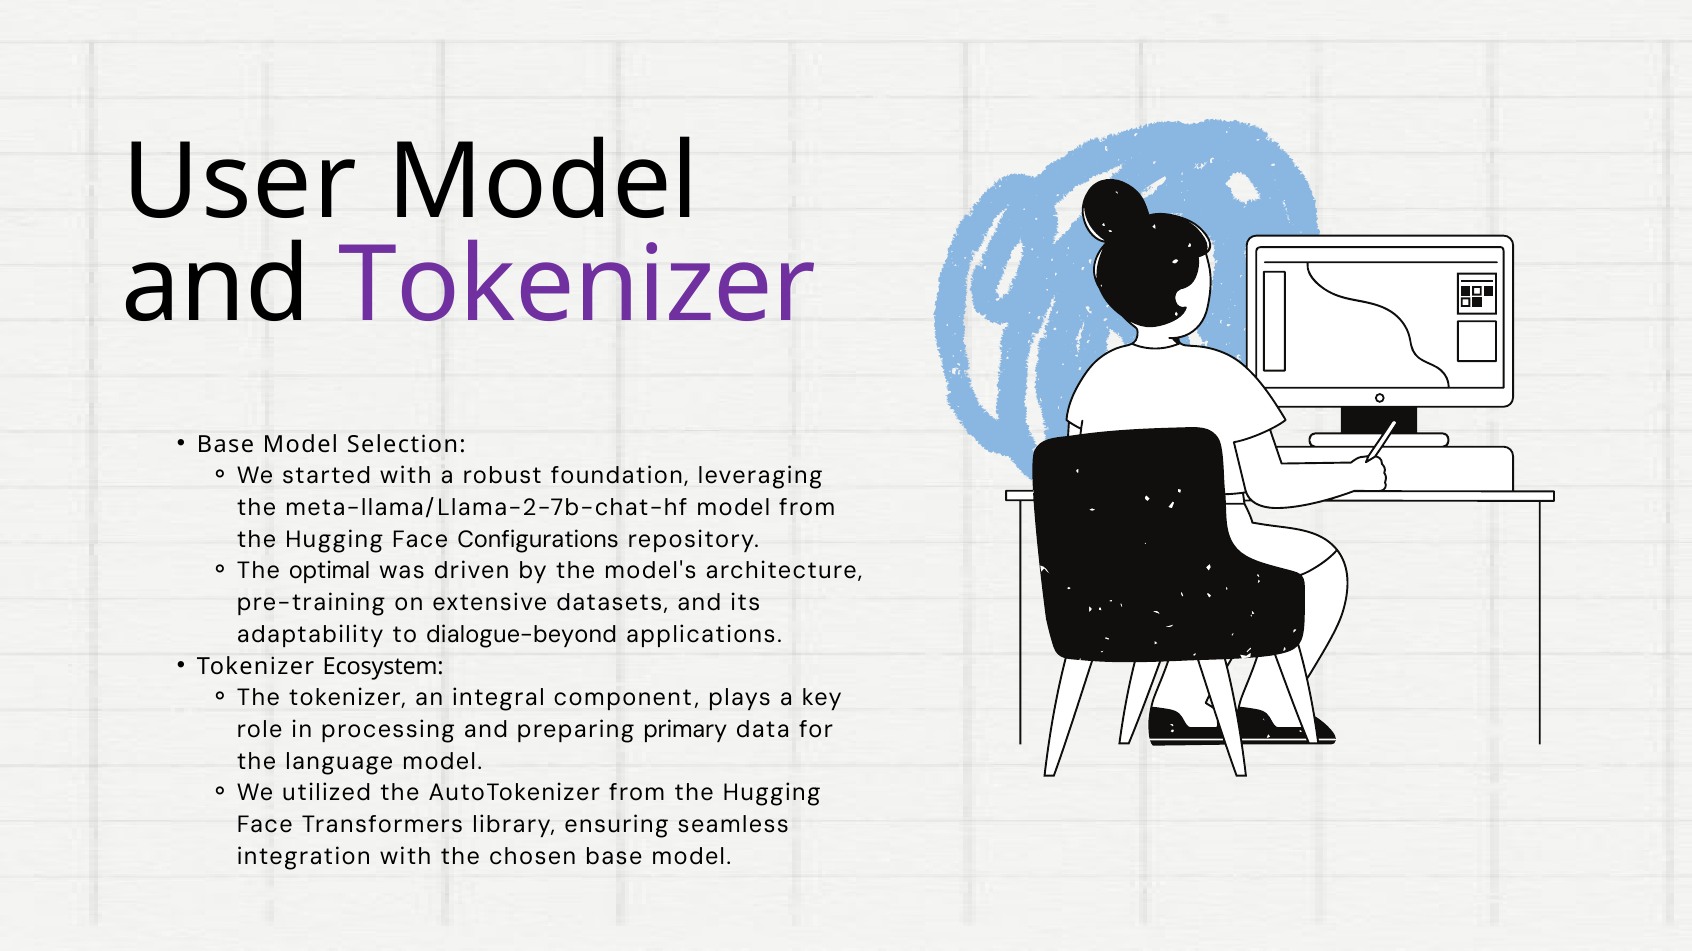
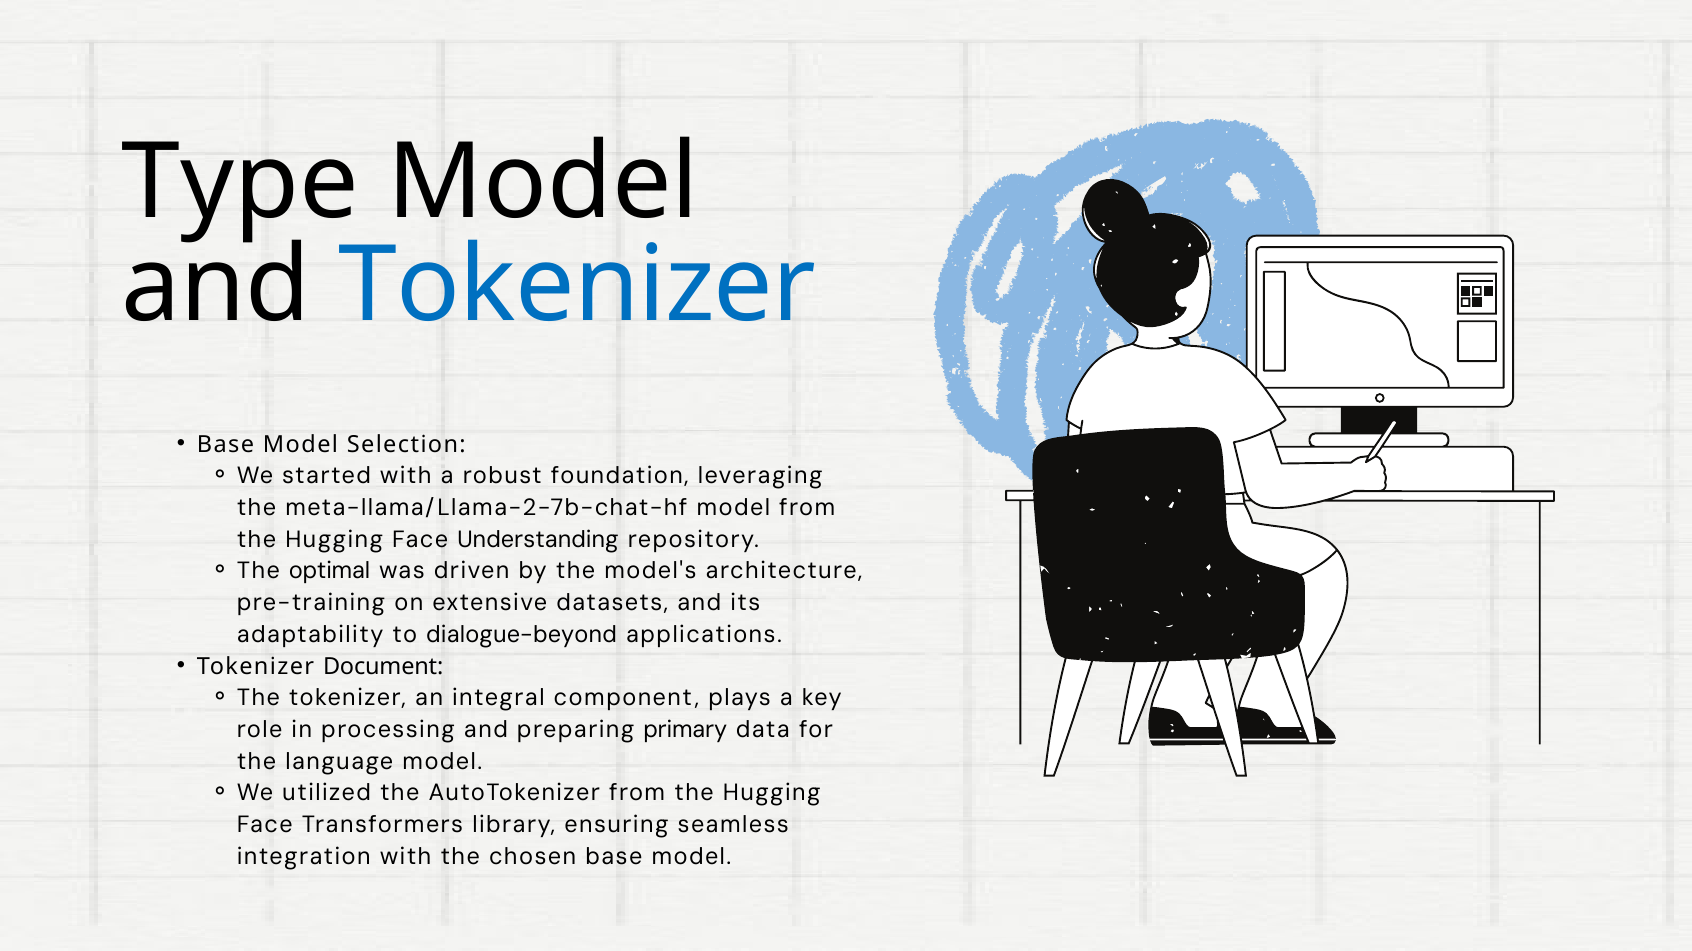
User: User -> Type
Tokenizer at (577, 286) colour: purple -> blue
Configurations: Configurations -> Understanding
Ecosystem: Ecosystem -> Document
